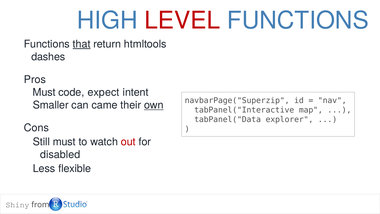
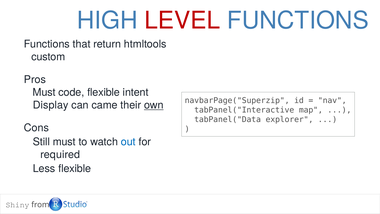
that underline: present -> none
dashes: dashes -> custom
code expect: expect -> flexible
Smaller: Smaller -> Display
out colour: red -> blue
disabled: disabled -> required
